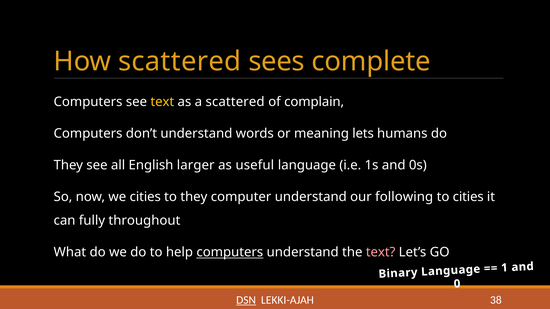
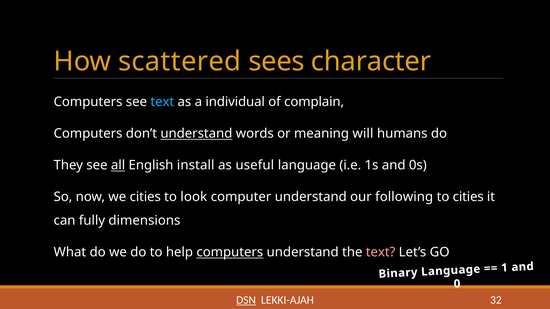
complete: complete -> character
text at (162, 102) colour: yellow -> light blue
a scattered: scattered -> individual
understand at (196, 134) underline: none -> present
lets: lets -> will
all underline: none -> present
larger: larger -> install
to they: they -> look
throughout: throughout -> dimensions
38: 38 -> 32
